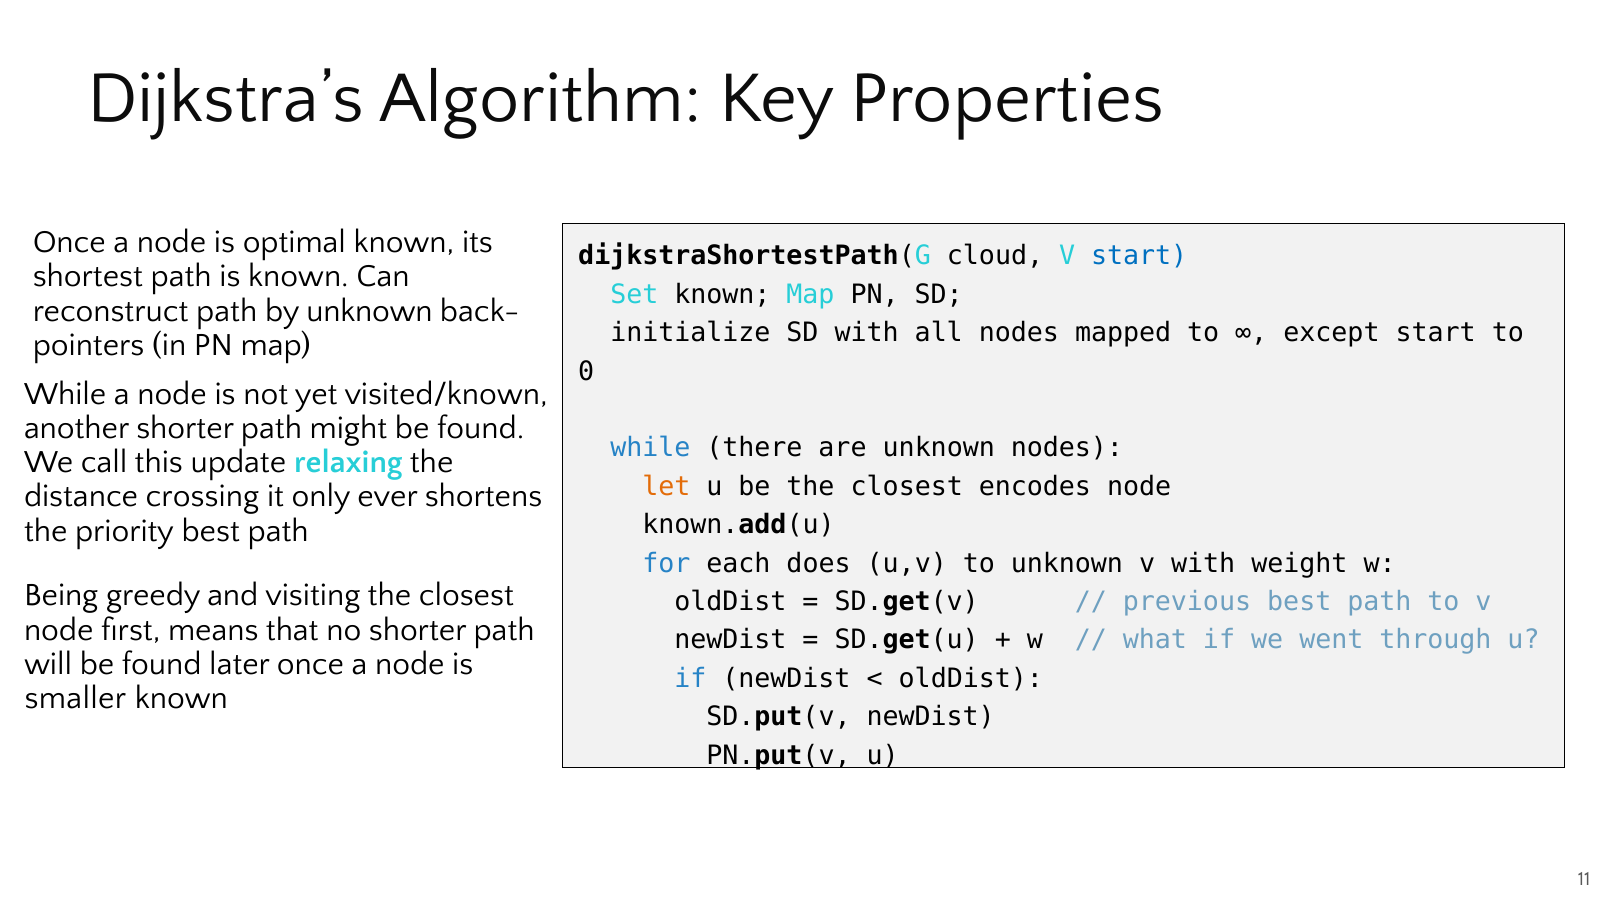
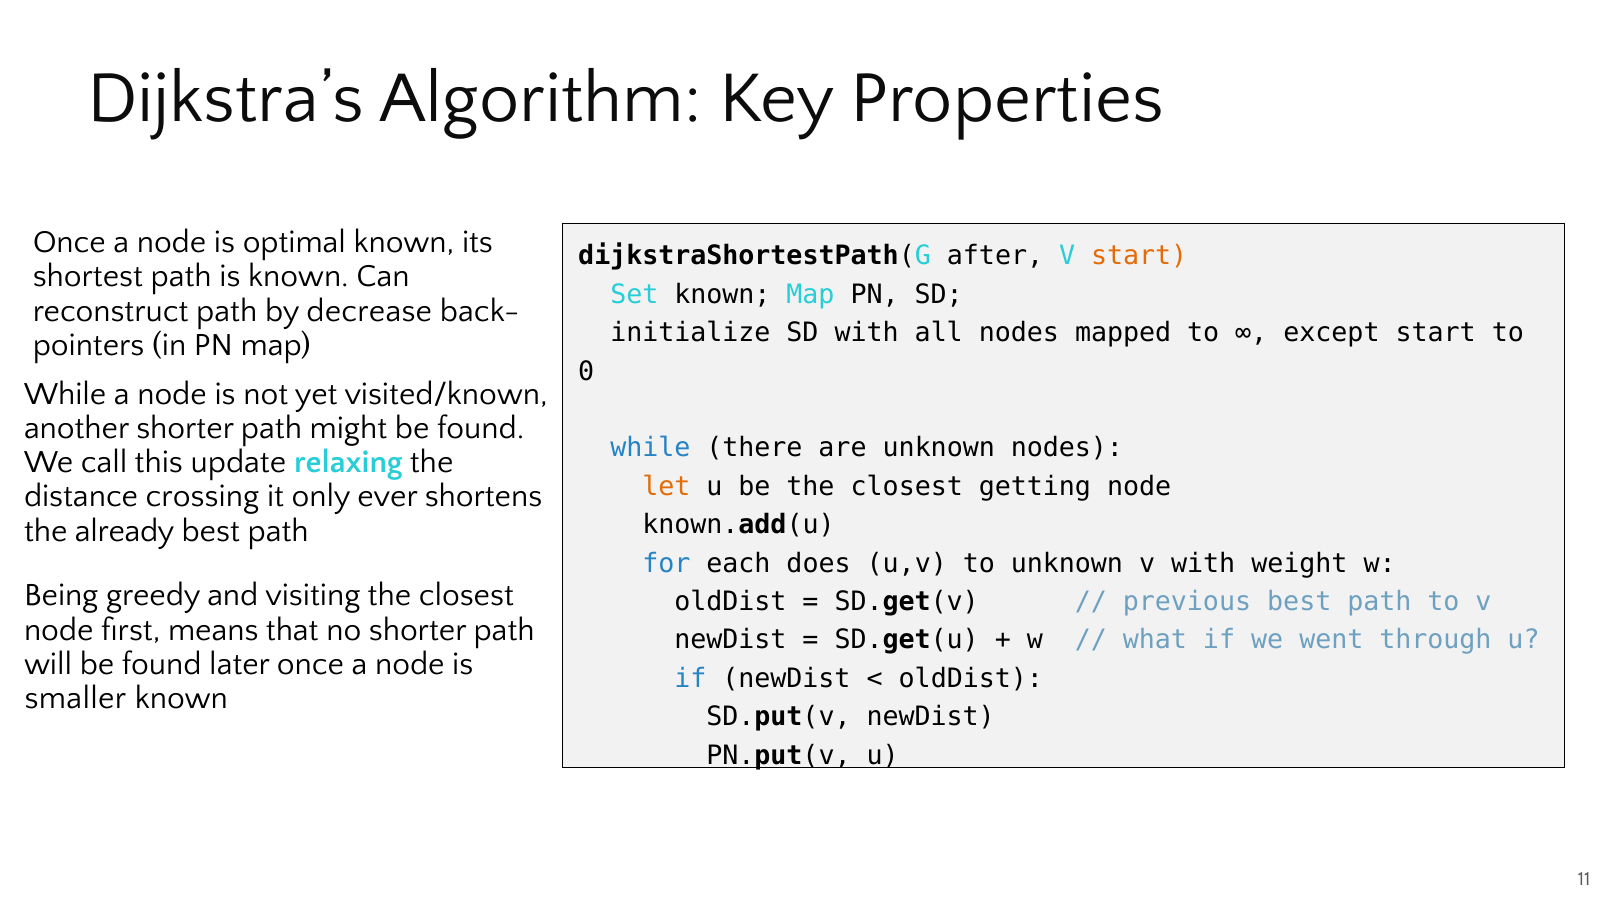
cloud: cloud -> after
start at (1139, 256) colour: blue -> orange
by unknown: unknown -> decrease
encodes: encodes -> getting
priority: priority -> already
